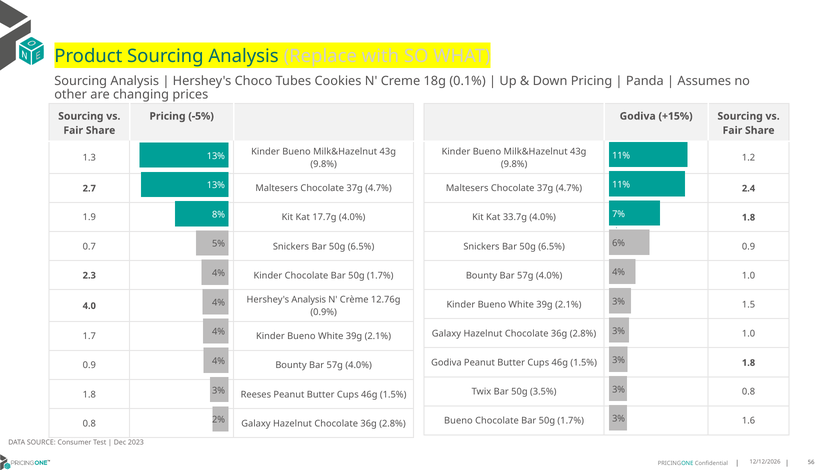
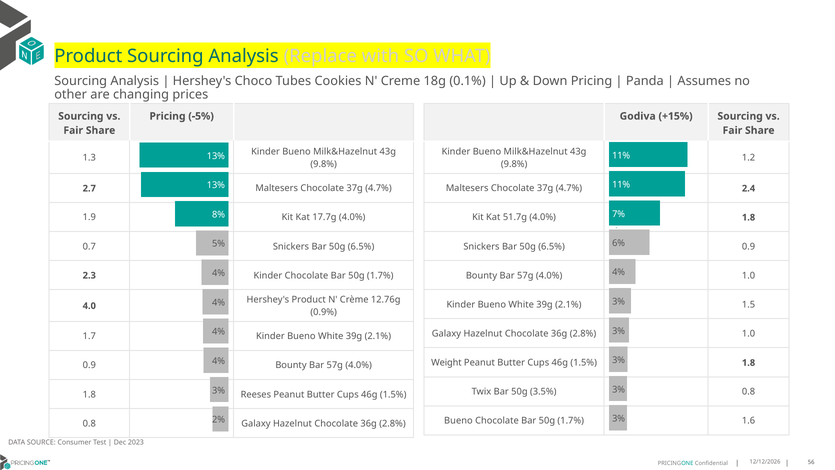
33.7g: 33.7g -> 51.7g
Hershey's Analysis: Analysis -> Product
Godiva at (446, 363): Godiva -> Weight
